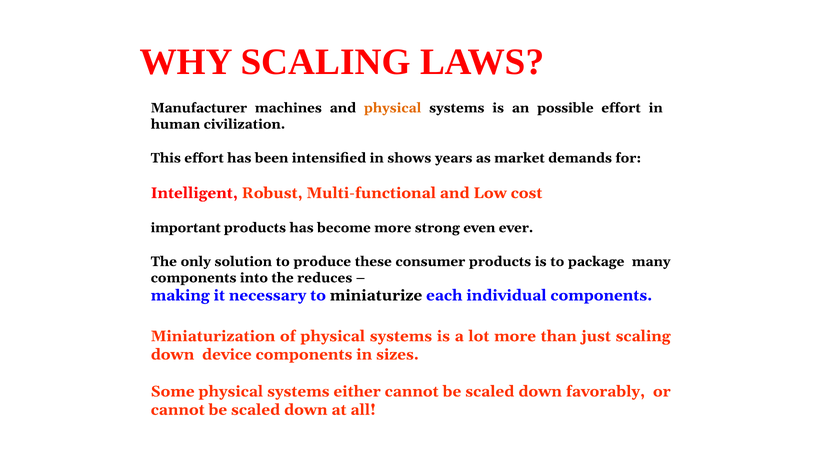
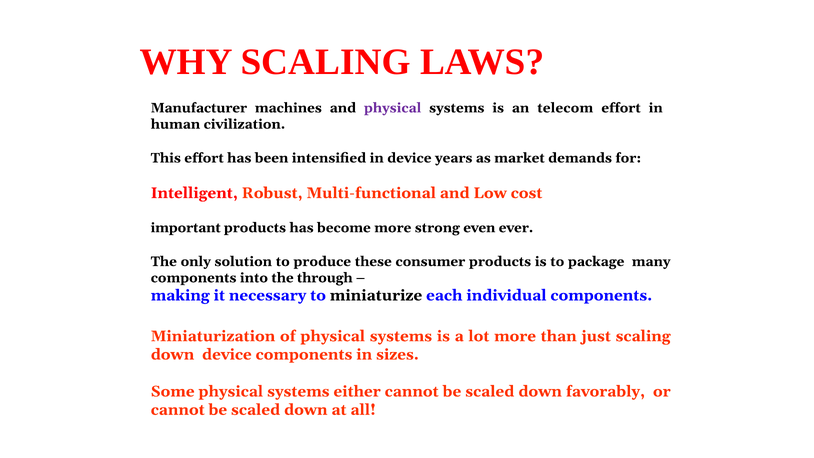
physical at (393, 108) colour: orange -> purple
possible: possible -> telecom
in shows: shows -> device
reduces: reduces -> through
